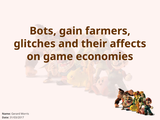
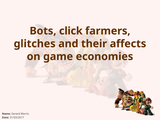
gain: gain -> click
